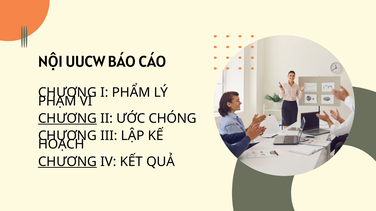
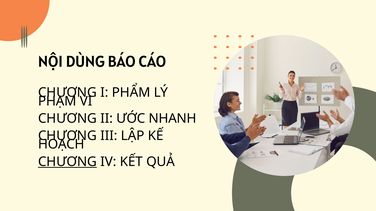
UUCW: UUCW -> DÙNG
CHƯƠNG at (67, 119) underline: present -> none
CHÓNG: CHÓNG -> NHANH
